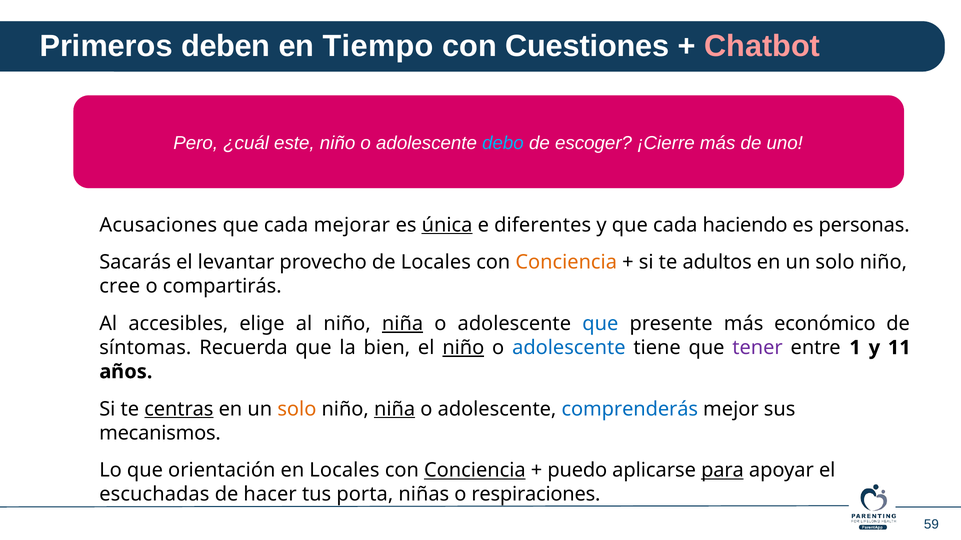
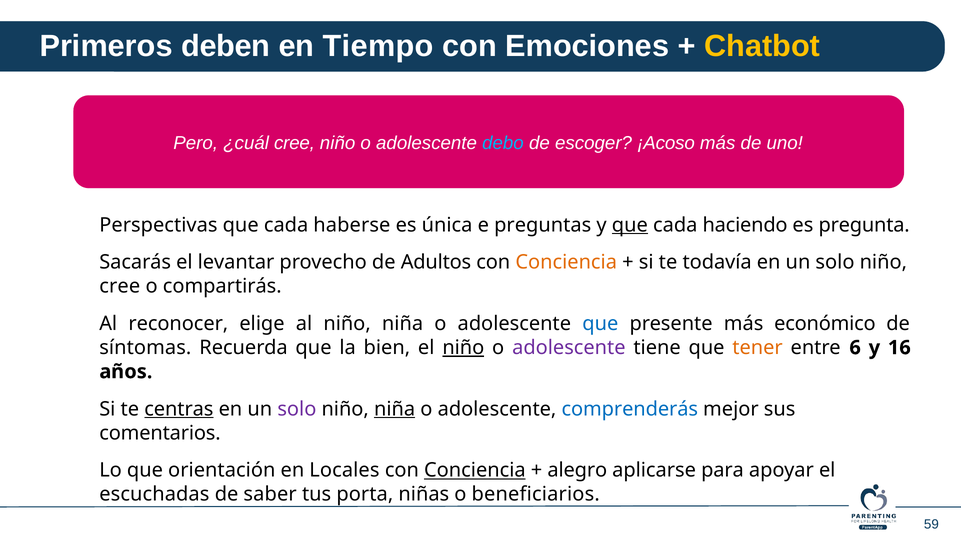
Cuestiones: Cuestiones -> Emociones
Chatbot colour: pink -> yellow
¿cuál este: este -> cree
¡Cierre: ¡Cierre -> ¡Acoso
Acusaciones: Acusaciones -> Perspectivas
mejorar: mejorar -> haberse
única underline: present -> none
diferentes: diferentes -> preguntas
que at (630, 225) underline: none -> present
personas: personas -> pregunta
de Locales: Locales -> Adultos
adultos: adultos -> todavía
accesibles: accesibles -> reconocer
niña at (403, 324) underline: present -> none
adolescente at (569, 348) colour: blue -> purple
tener colour: purple -> orange
1: 1 -> 6
11: 11 -> 16
solo at (297, 409) colour: orange -> purple
mecanismos: mecanismos -> comentarios
puedo: puedo -> alegro
para underline: present -> none
hacer: hacer -> saber
respiraciones: respiraciones -> beneficiarios
